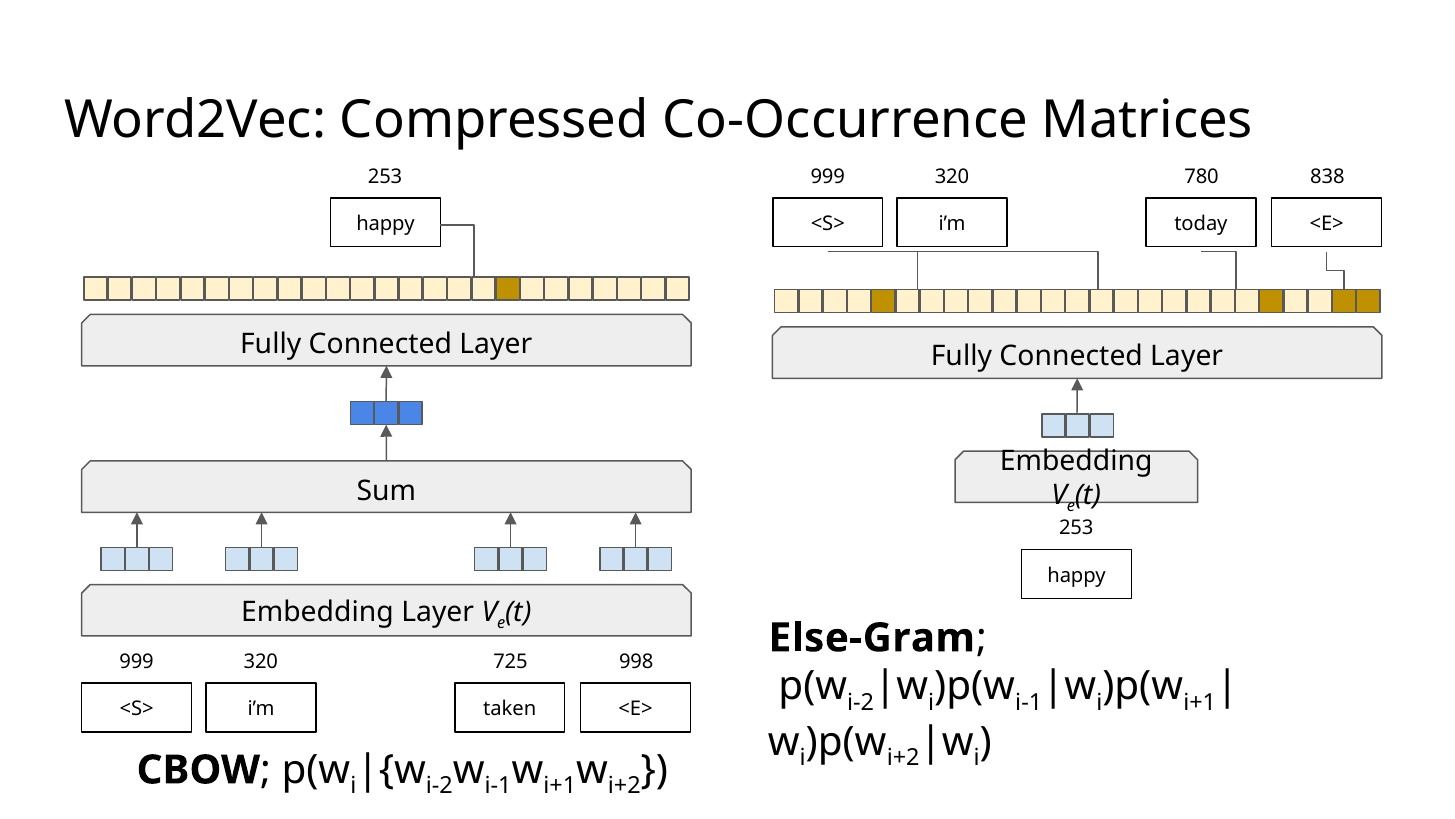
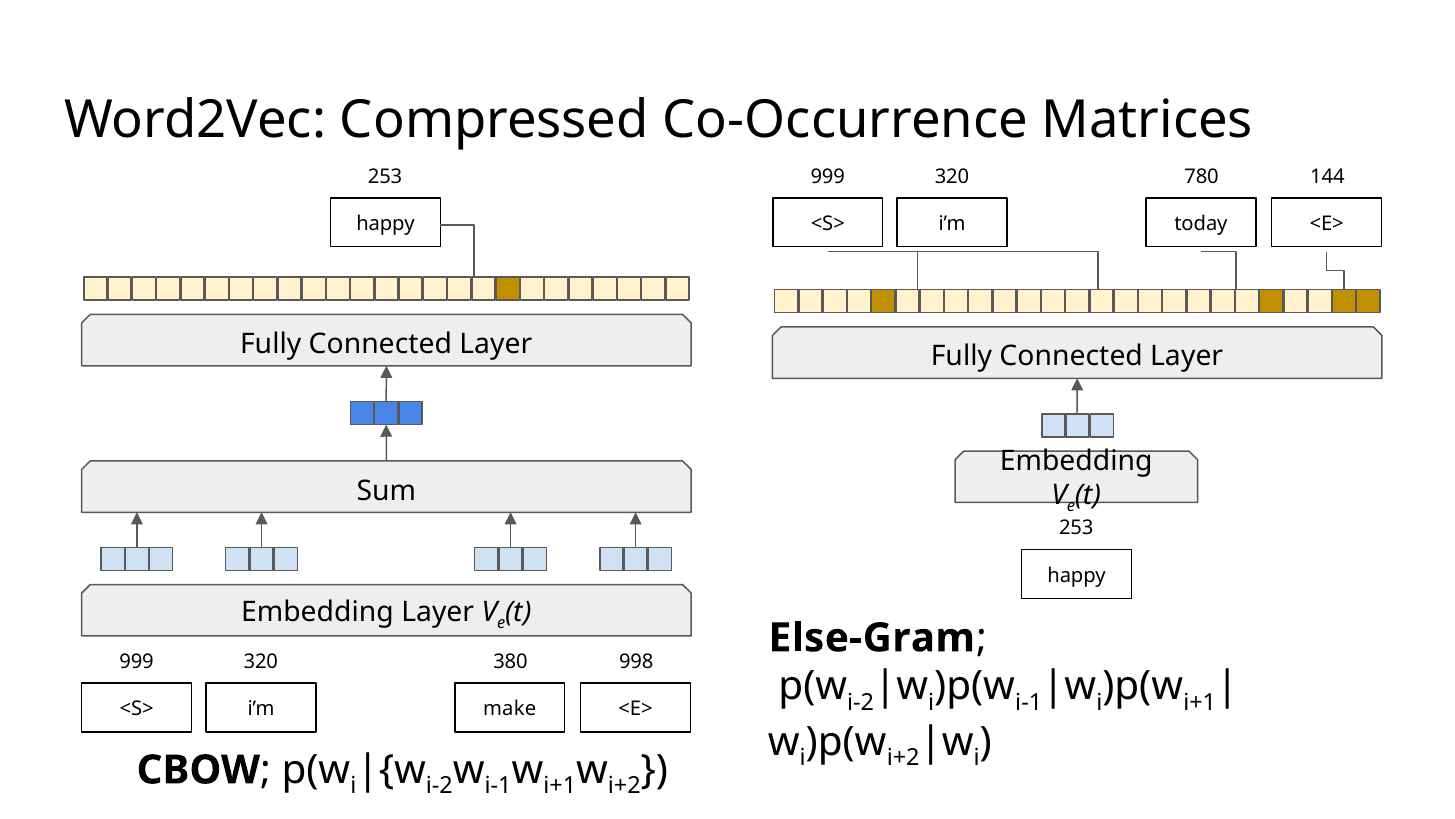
838: 838 -> 144
725: 725 -> 380
taken: taken -> make
